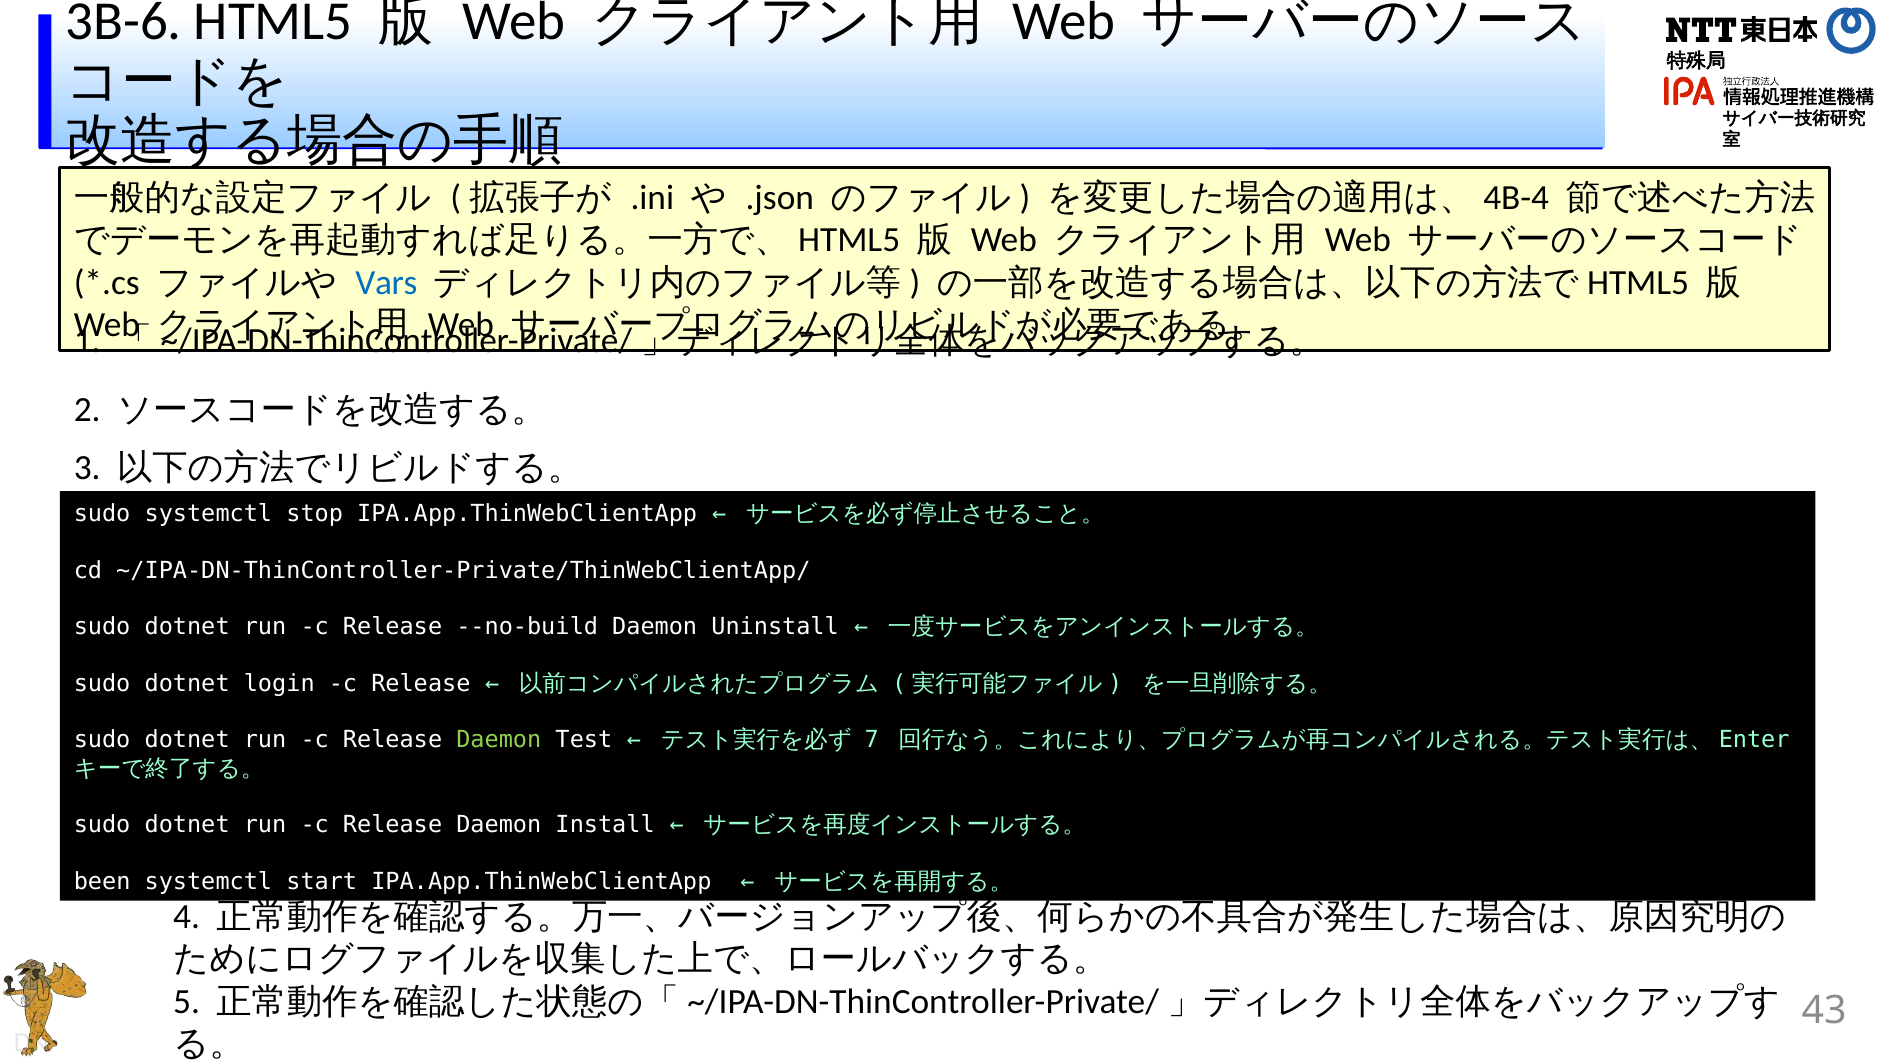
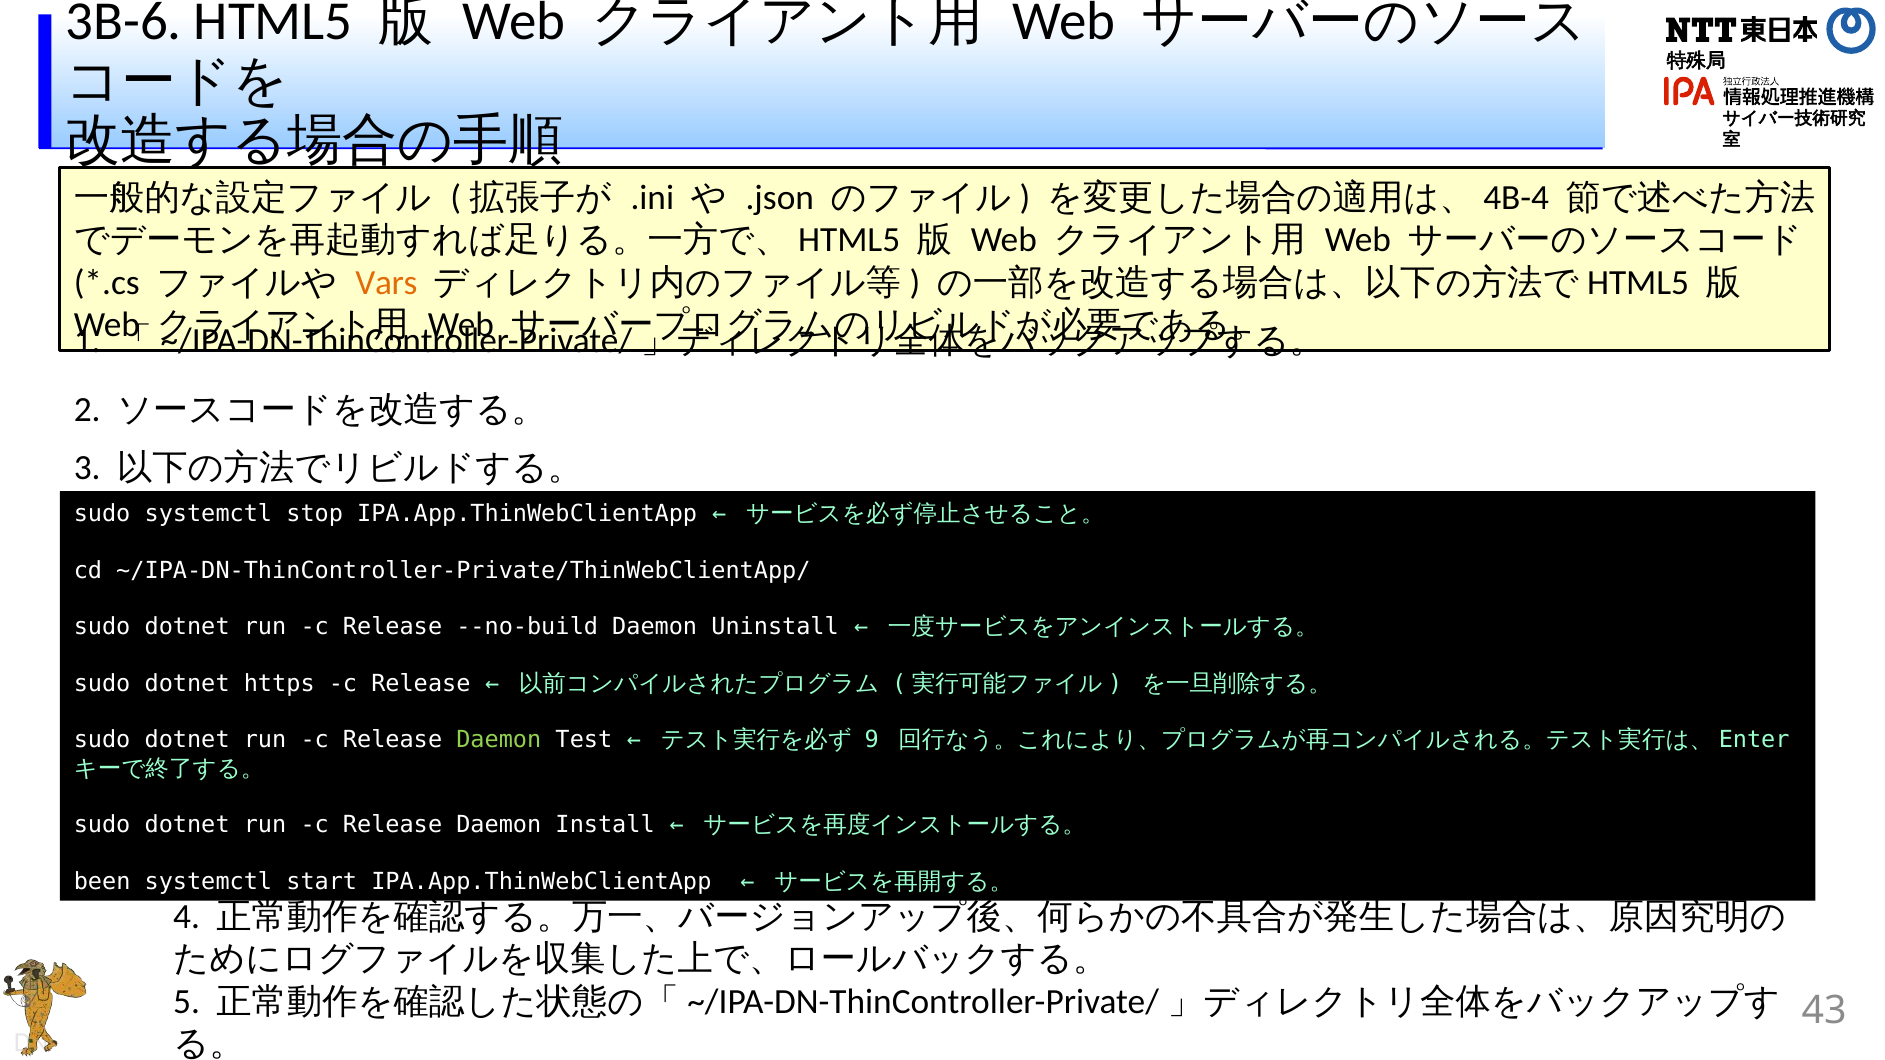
Vars colour: blue -> orange
login: login -> https
7: 7 -> 9
